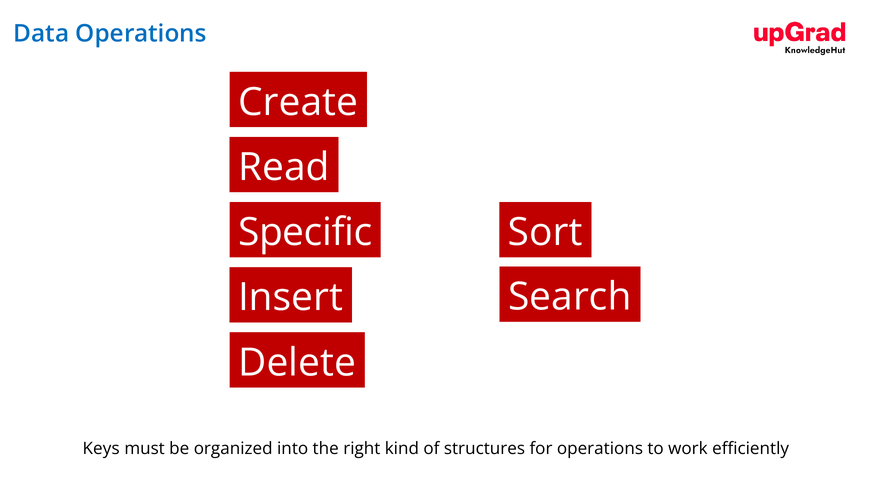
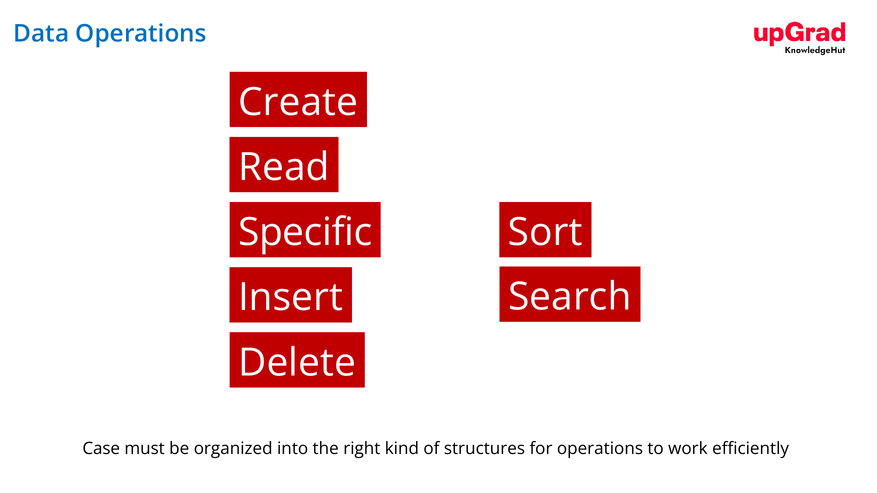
Keys: Keys -> Case
